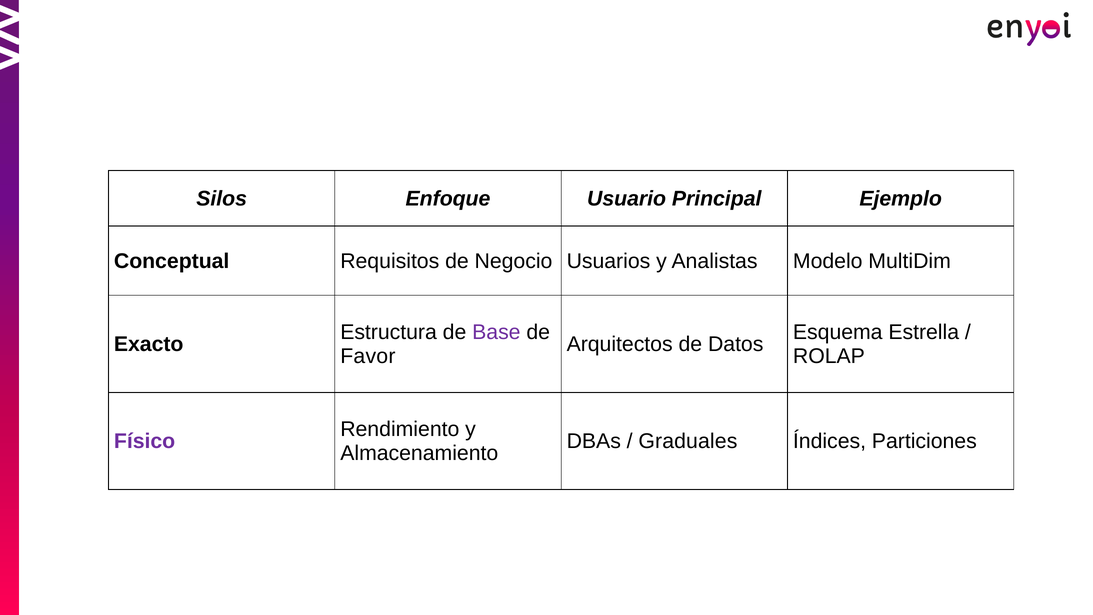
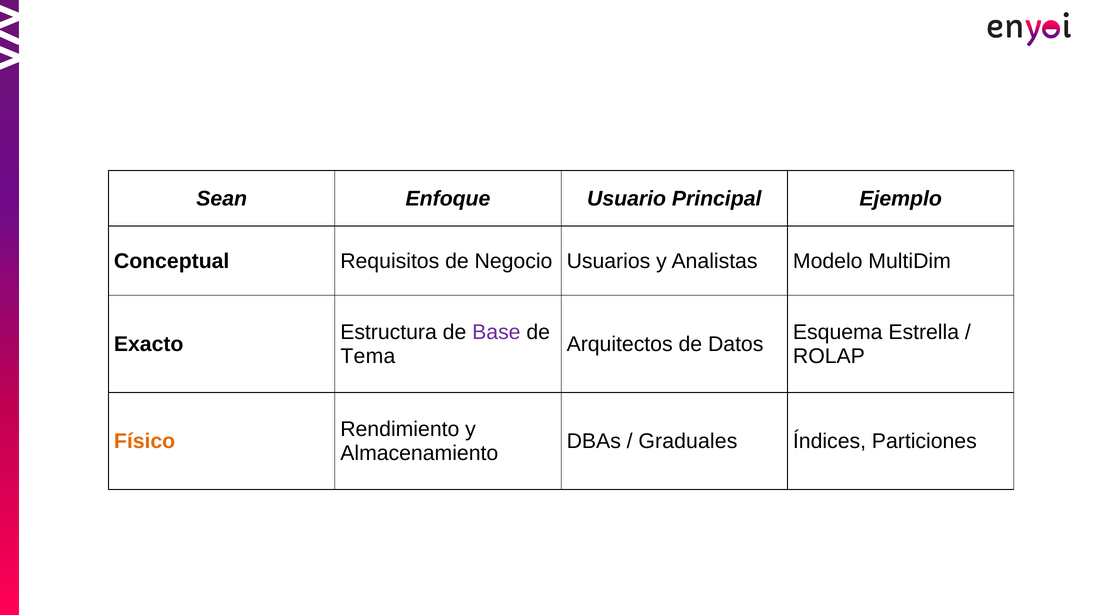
Silos: Silos -> Sean
Favor: Favor -> Tema
Físico colour: purple -> orange
